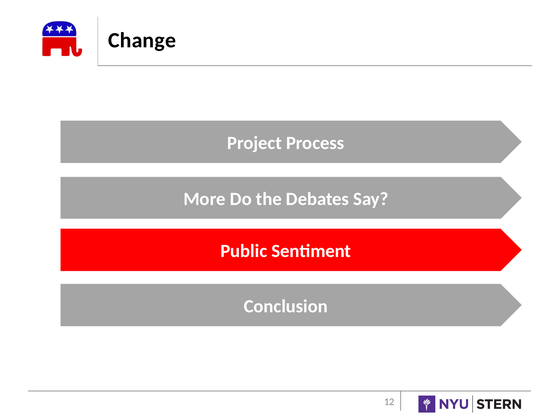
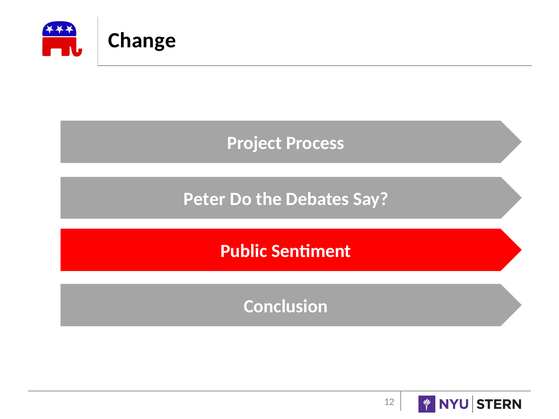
More: More -> Peter
